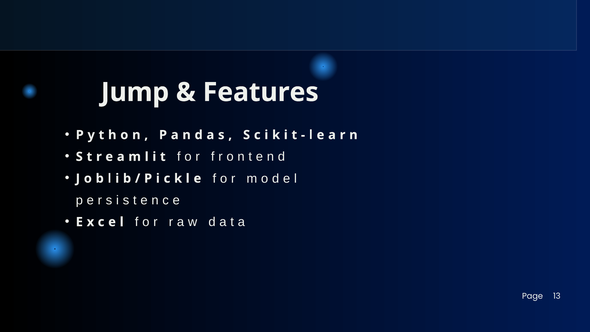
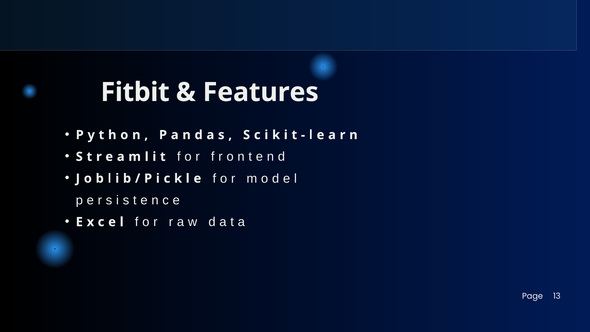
Jump: Jump -> Fitbit
